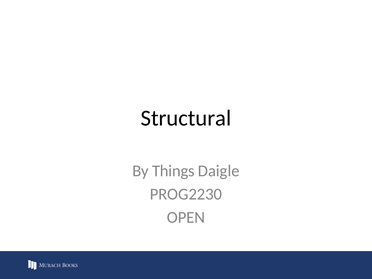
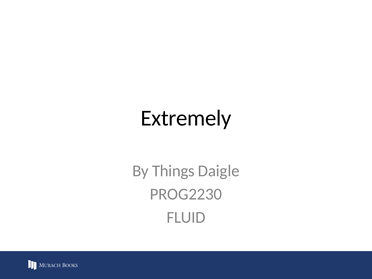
Structural: Structural -> Extremely
OPEN: OPEN -> FLUID
